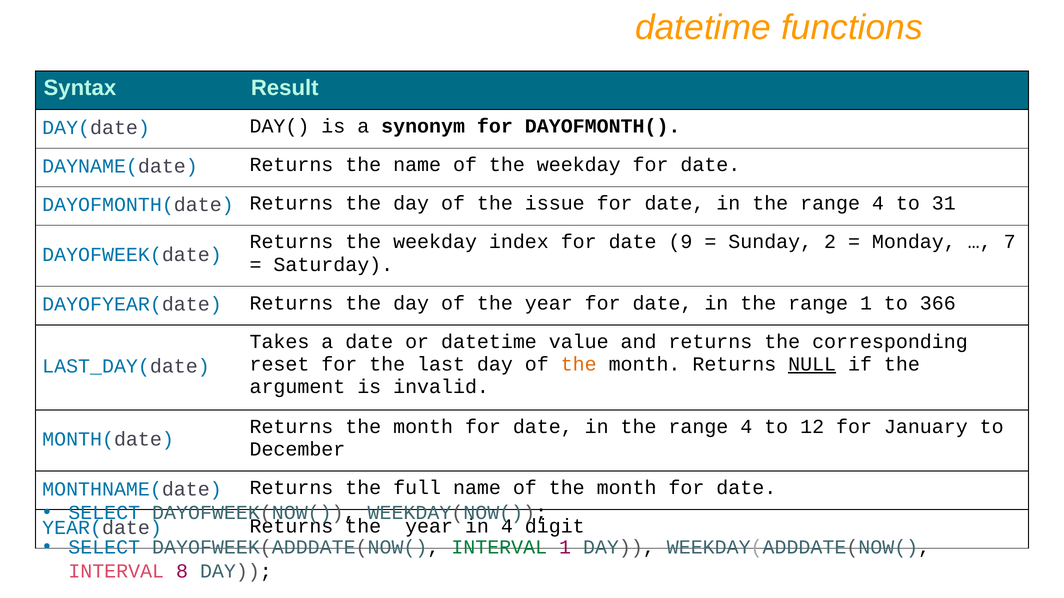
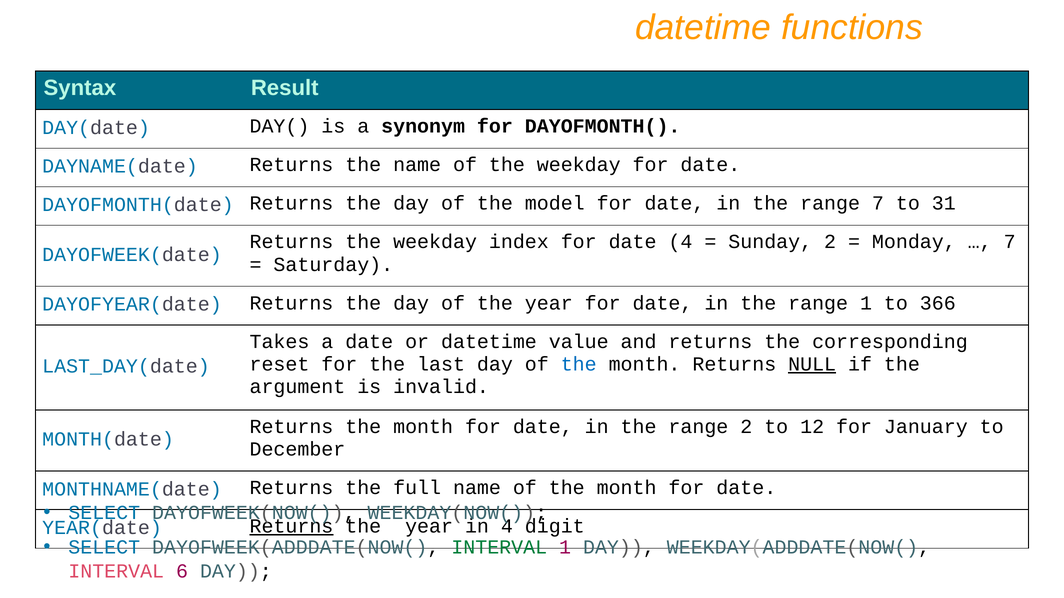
issue: issue -> model
4 at (878, 204): 4 -> 7
date 9: 9 -> 4
the at (579, 364) colour: orange -> blue
4 at (746, 427): 4 -> 2
Returns at (291, 527) underline: none -> present
8: 8 -> 6
